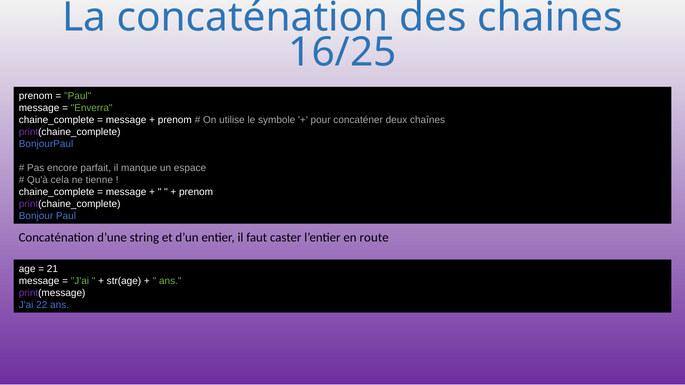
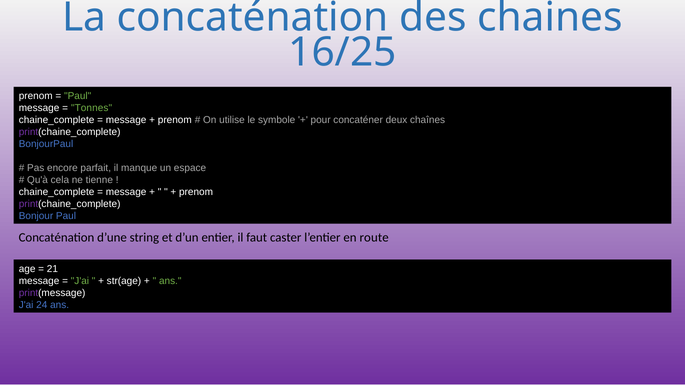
Enverra: Enverra -> Tonnes
22: 22 -> 24
